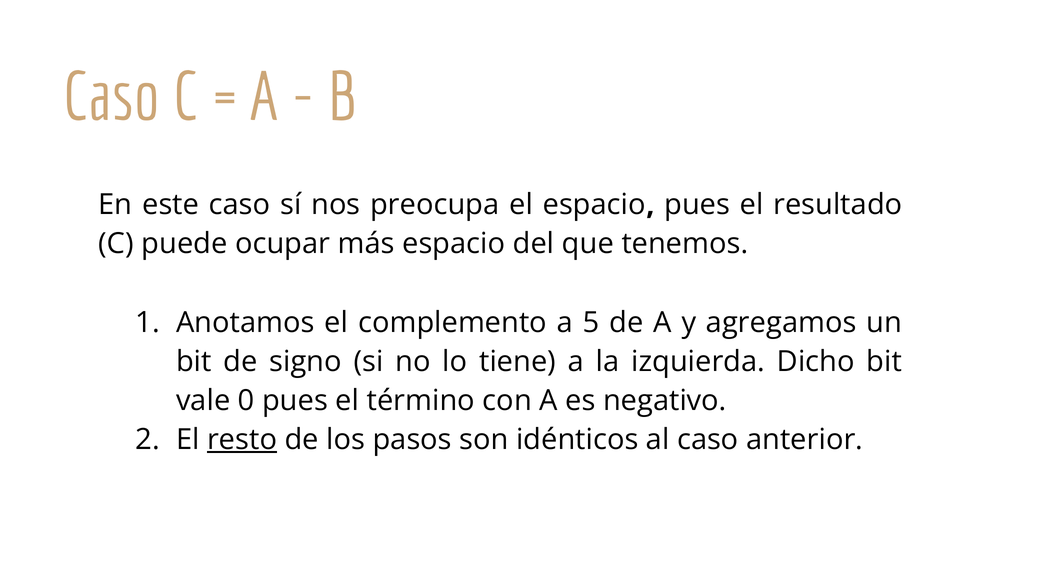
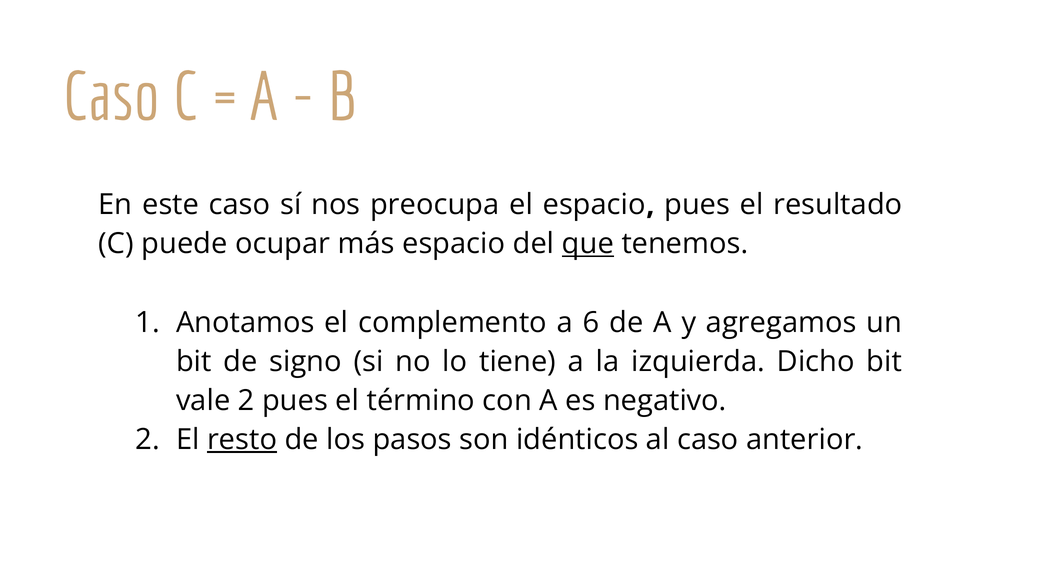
que underline: none -> present
5: 5 -> 6
vale 0: 0 -> 2
